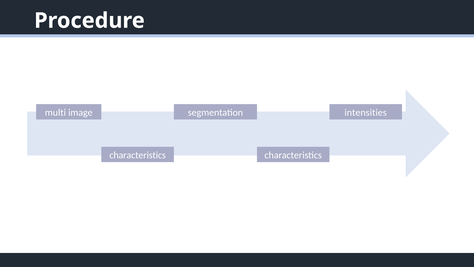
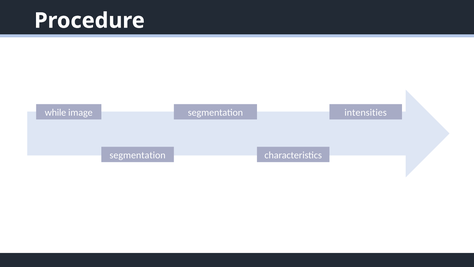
multi: multi -> while
characteristics at (138, 155): characteristics -> segmentation
